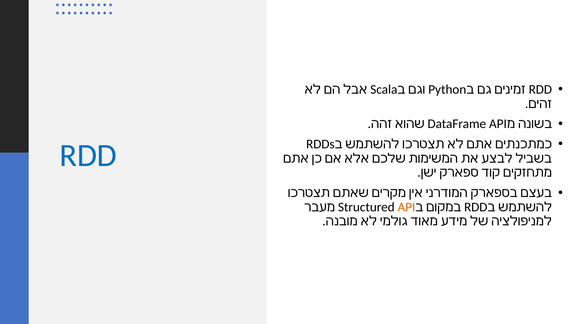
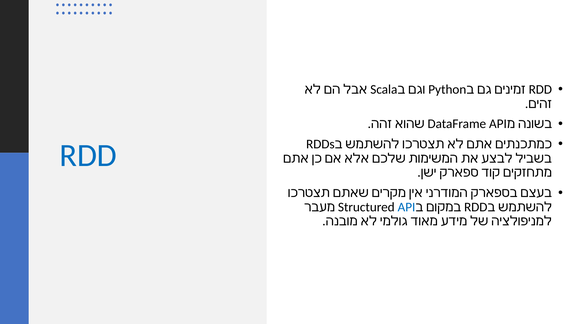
API at (407, 207) colour: orange -> blue
